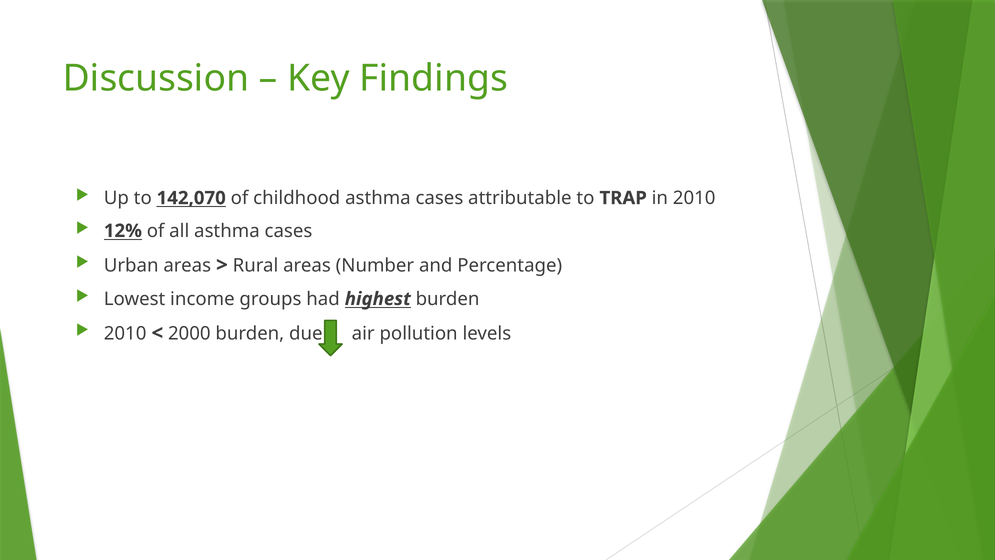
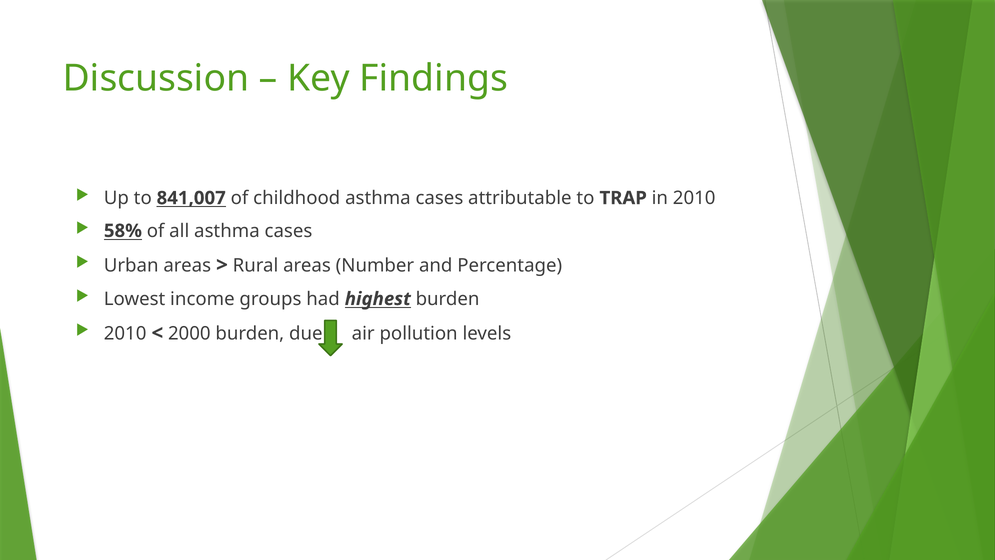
142,070: 142,070 -> 841,007
12%: 12% -> 58%
